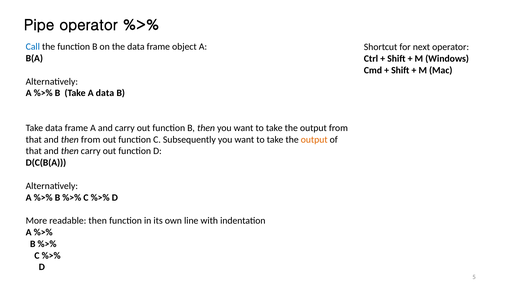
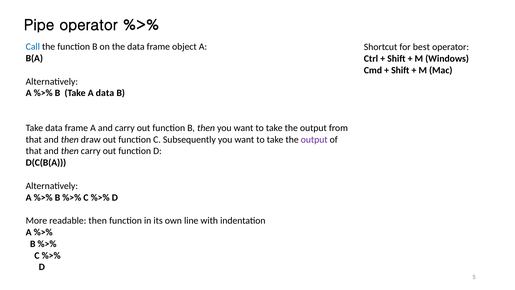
next: next -> best
then from: from -> draw
output at (314, 139) colour: orange -> purple
